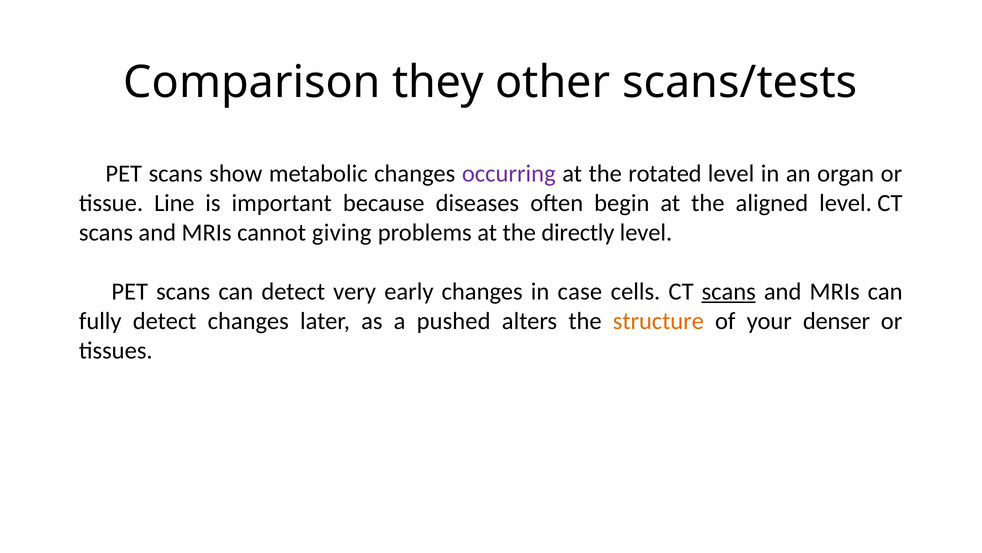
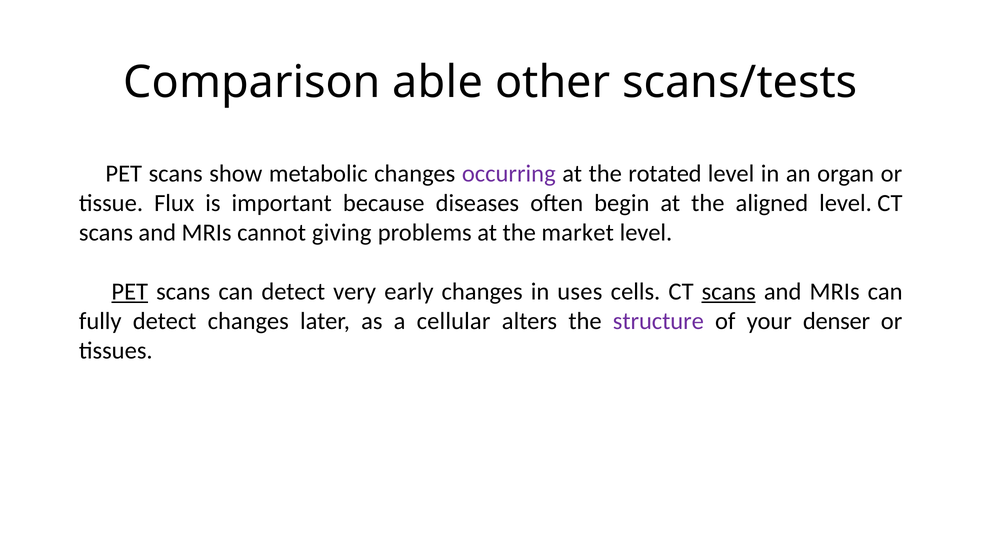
they: they -> able
Line: Line -> Flux
directly: directly -> market
PET at (130, 291) underline: none -> present
case: case -> uses
pushed: pushed -> cellular
structure colour: orange -> purple
